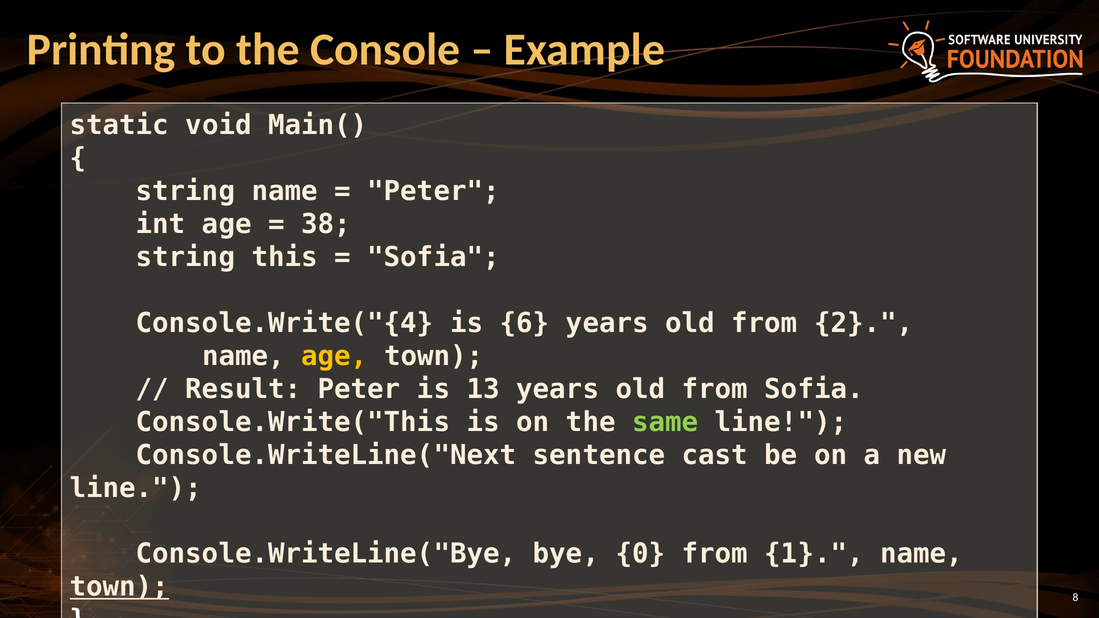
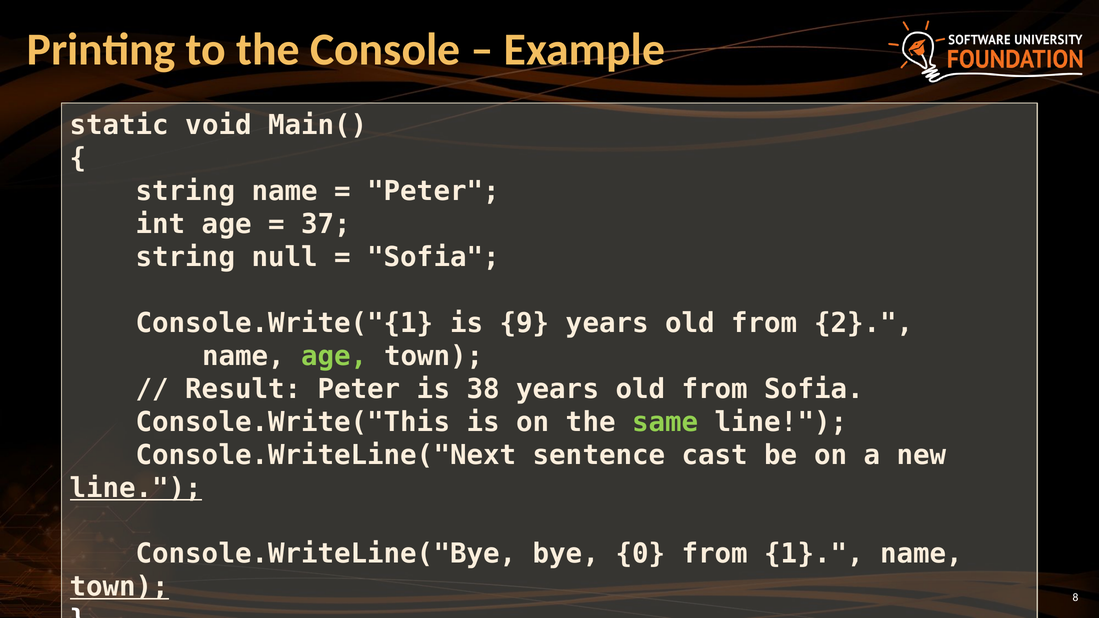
38: 38 -> 37
this: this -> null
Console.Write("{4: Console.Write("{4 -> Console.Write("{1
6: 6 -> 9
age at (334, 356) colour: yellow -> light green
13: 13 -> 38
line at (136, 488) underline: none -> present
